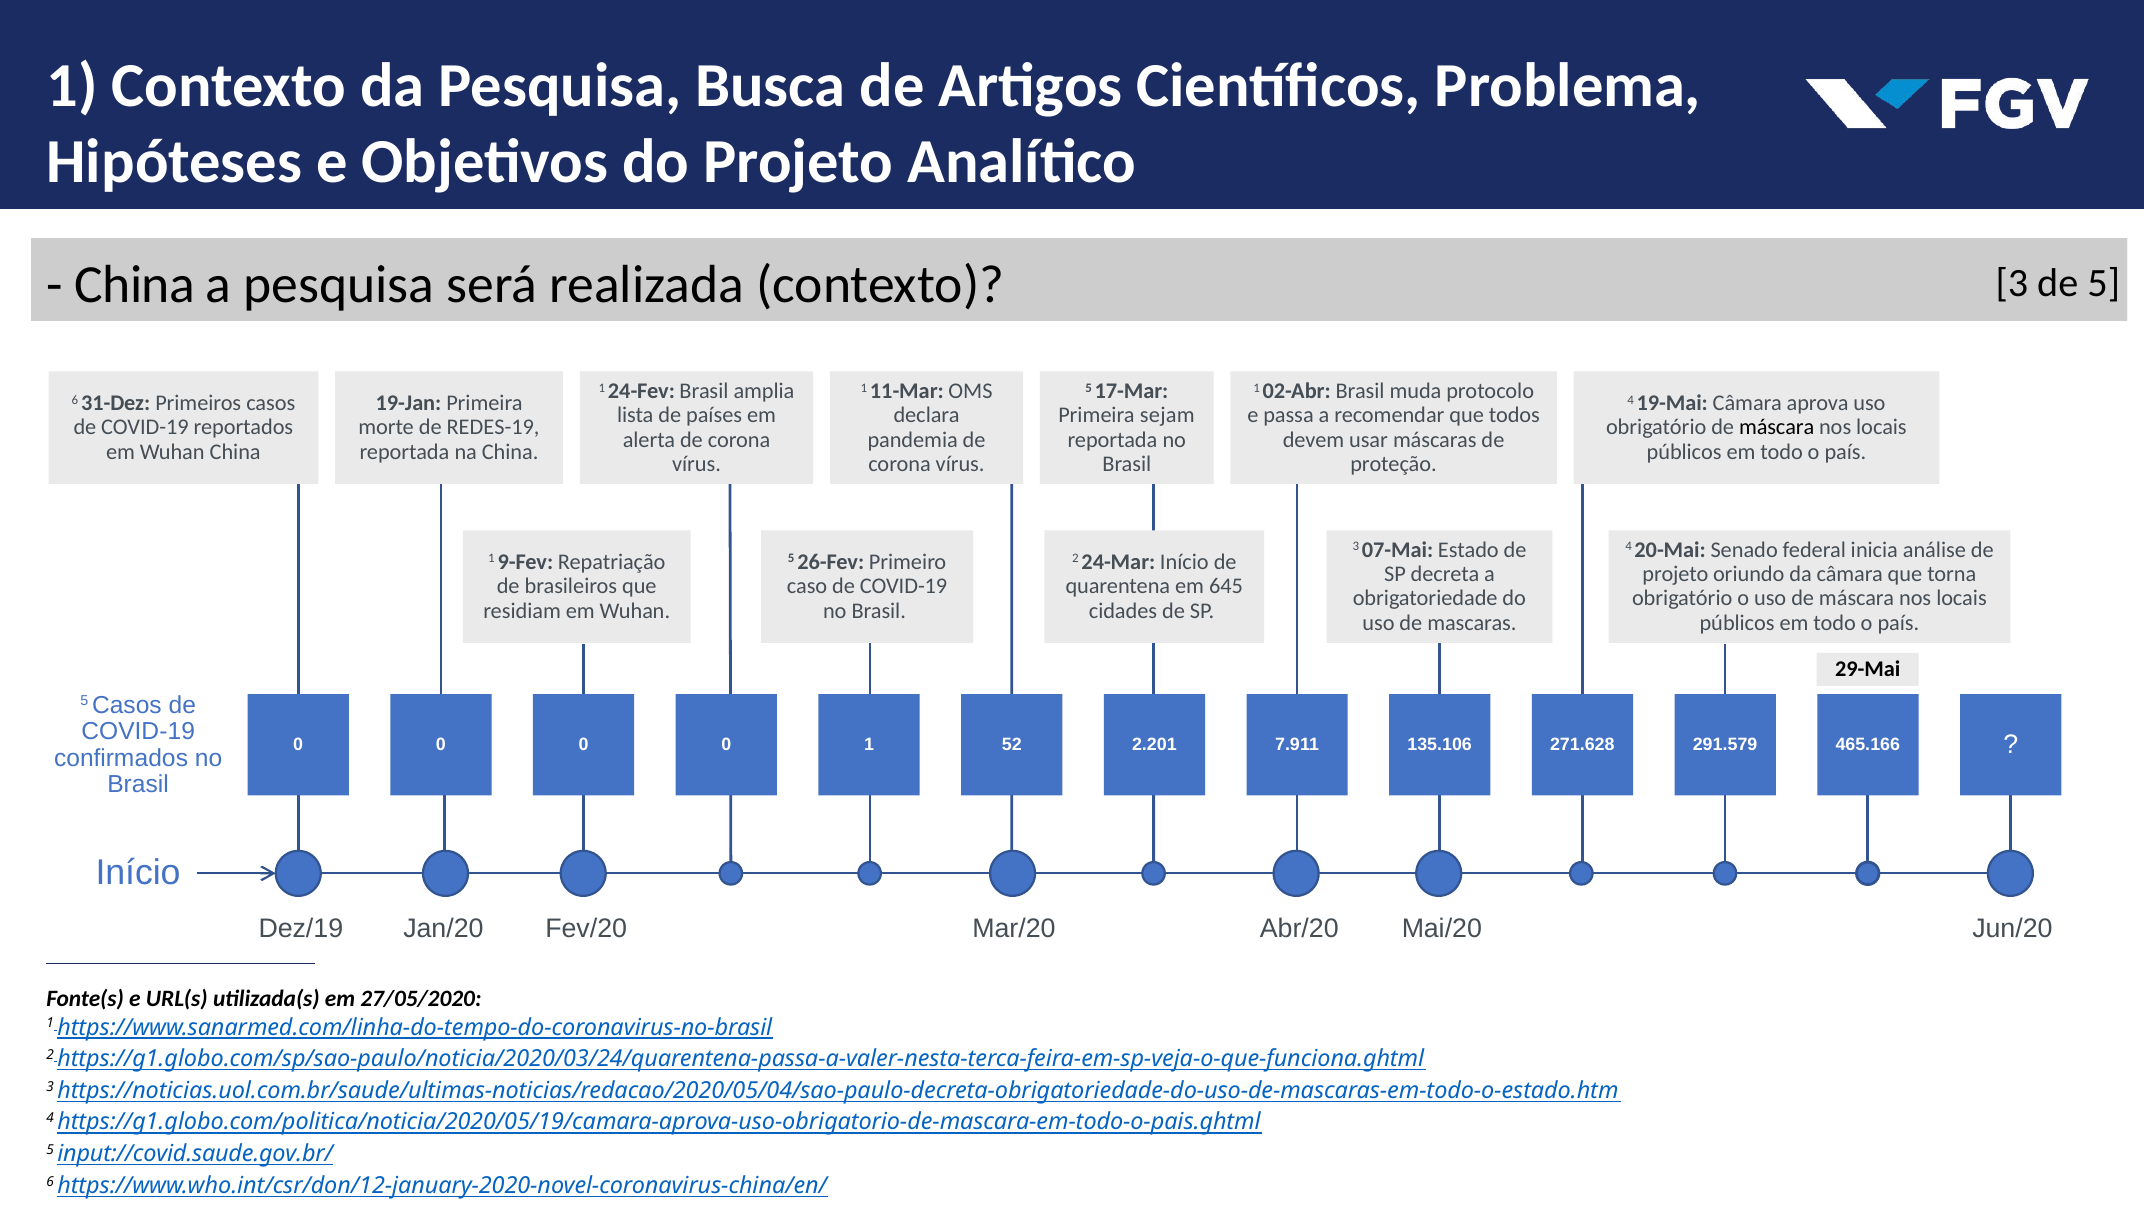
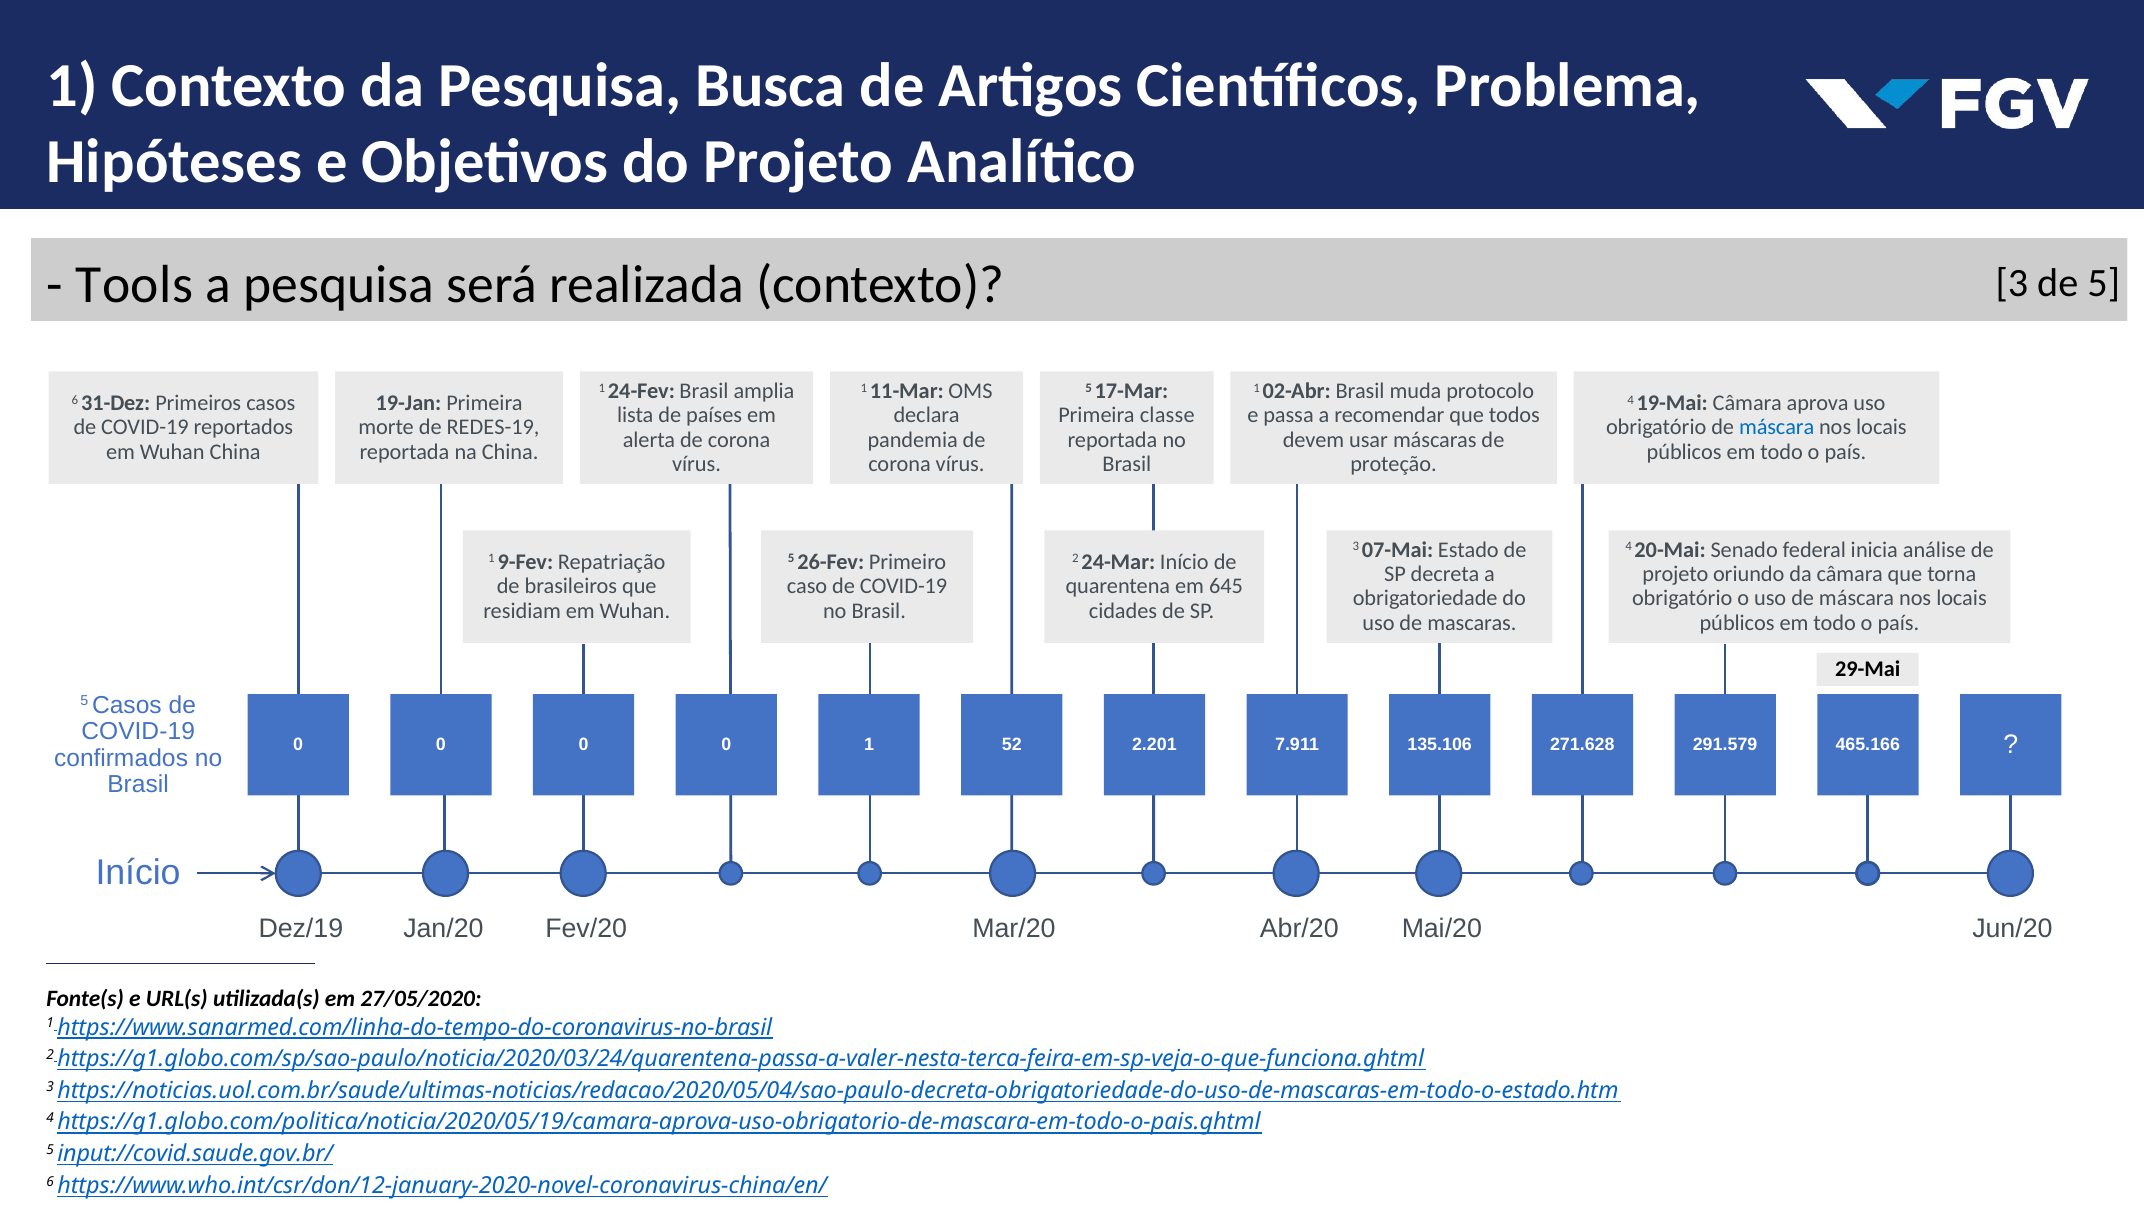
China at (135, 285): China -> Tools
sejam: sejam -> classe
máscara at (1777, 428) colour: black -> blue
